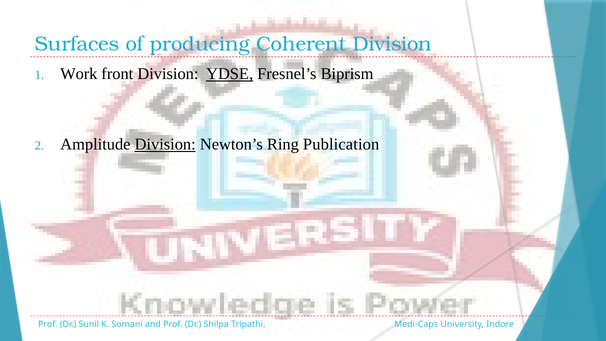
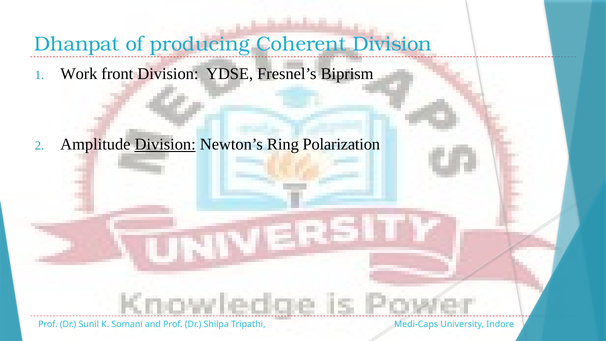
Surfaces: Surfaces -> Dhanpat
YDSE underline: present -> none
Publication: Publication -> Polarization
